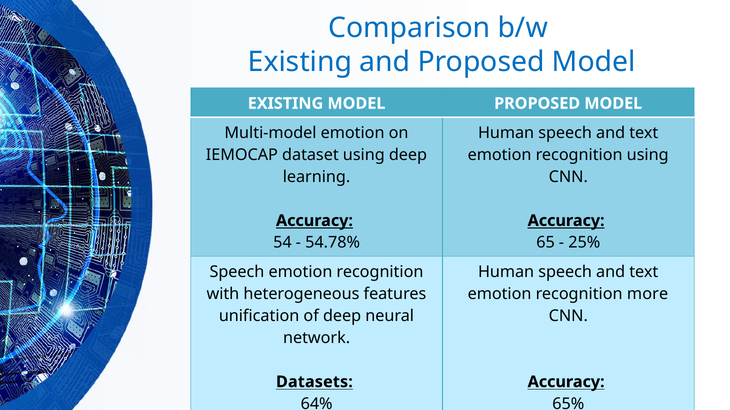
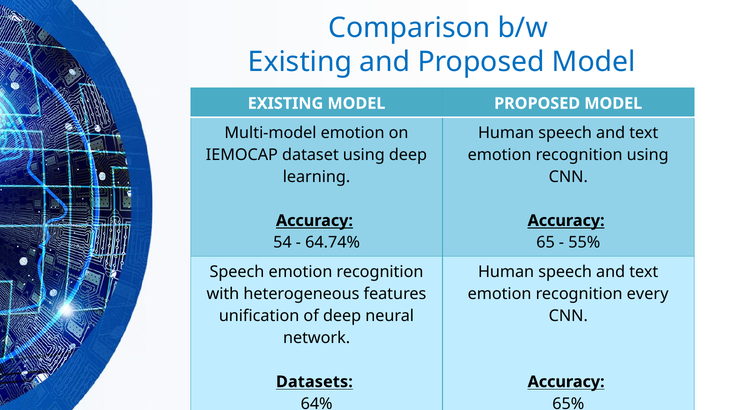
54.78%: 54.78% -> 64.74%
25%: 25% -> 55%
more: more -> every
